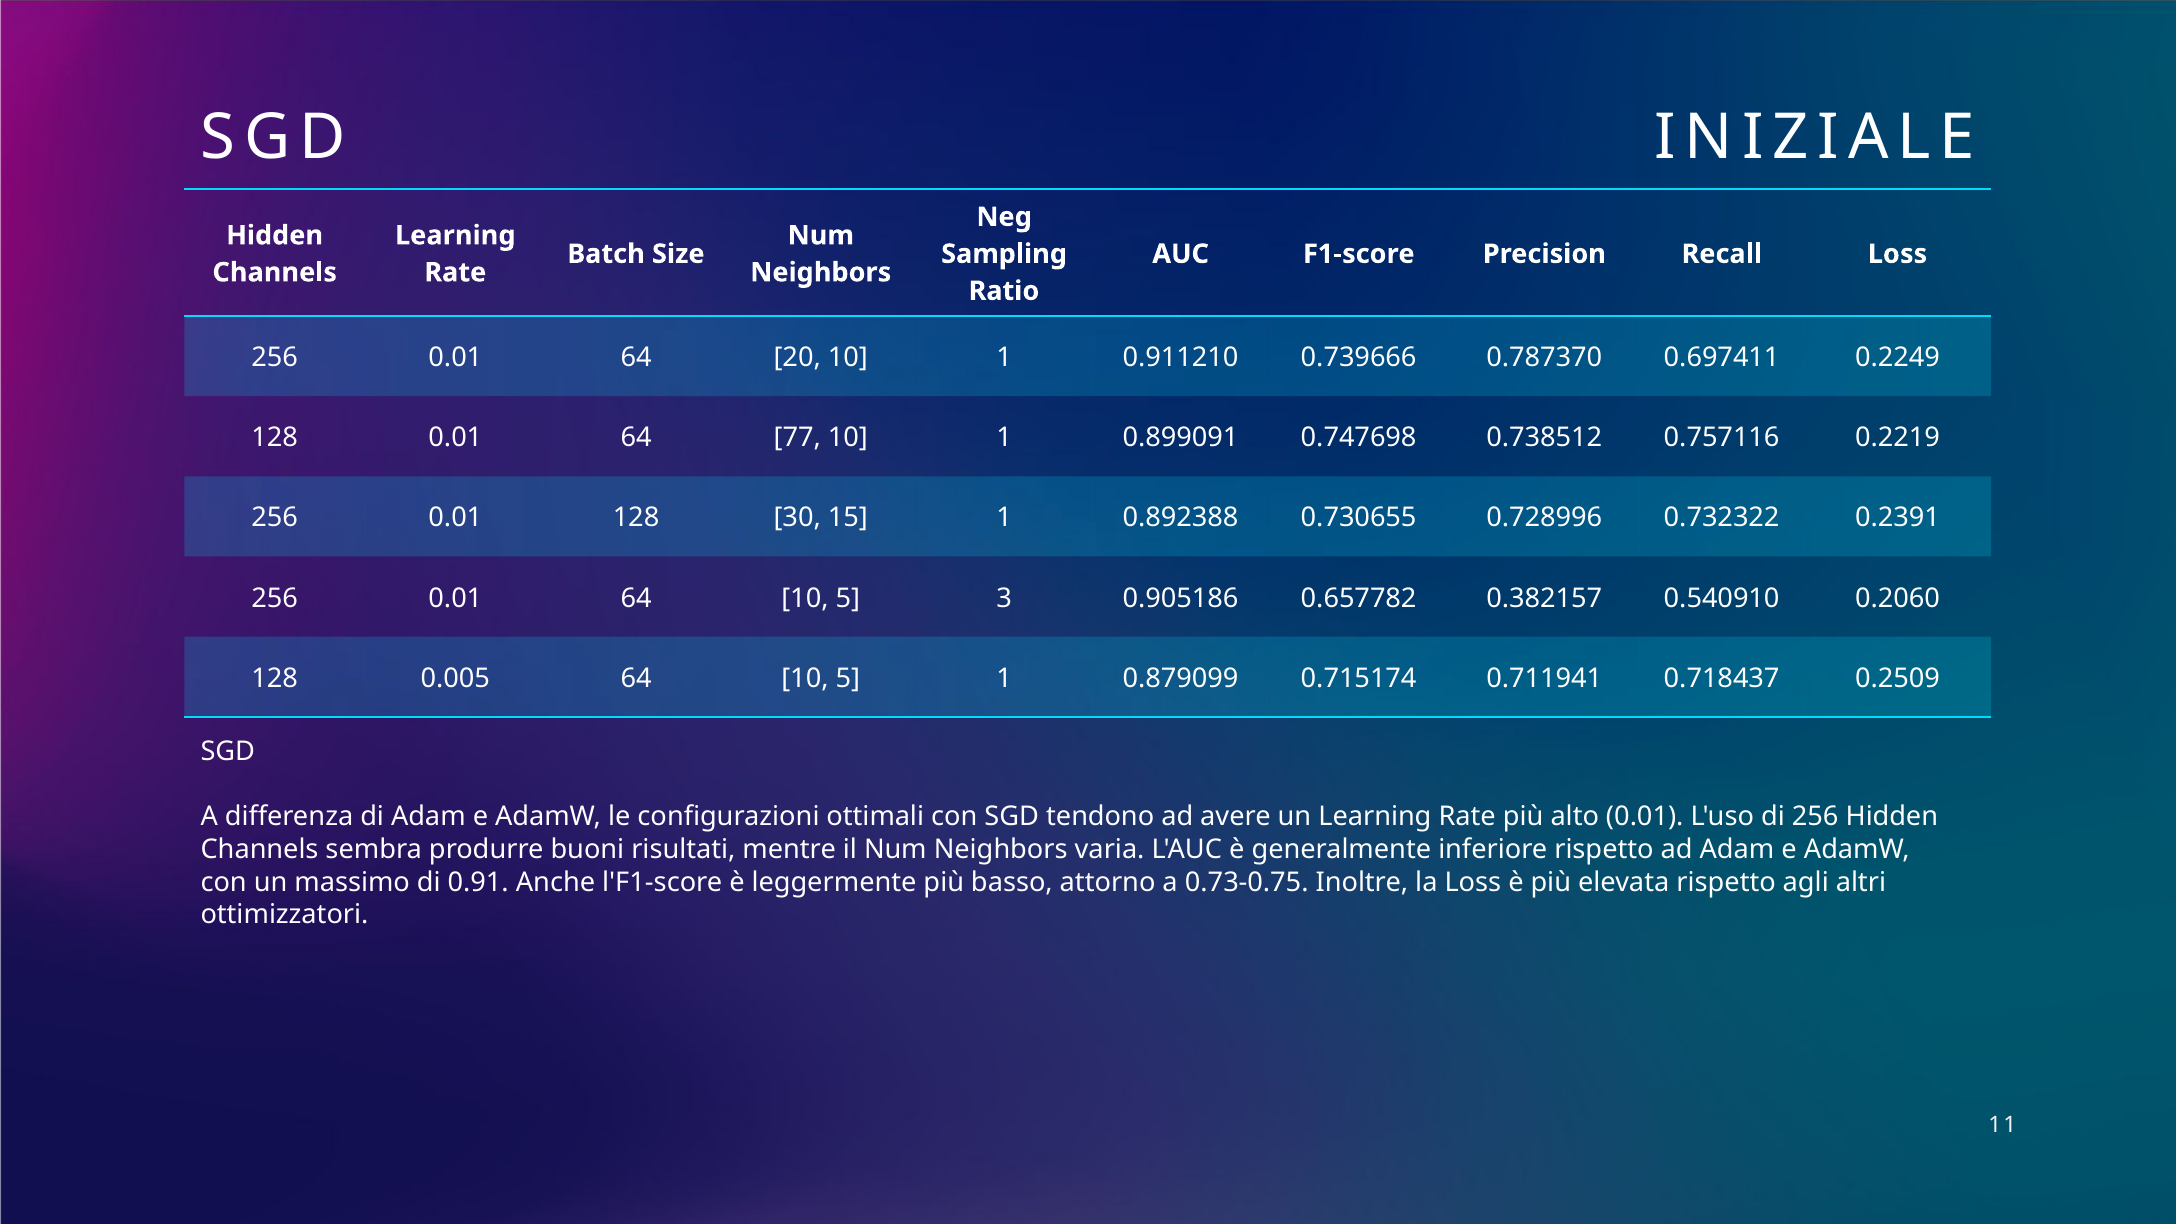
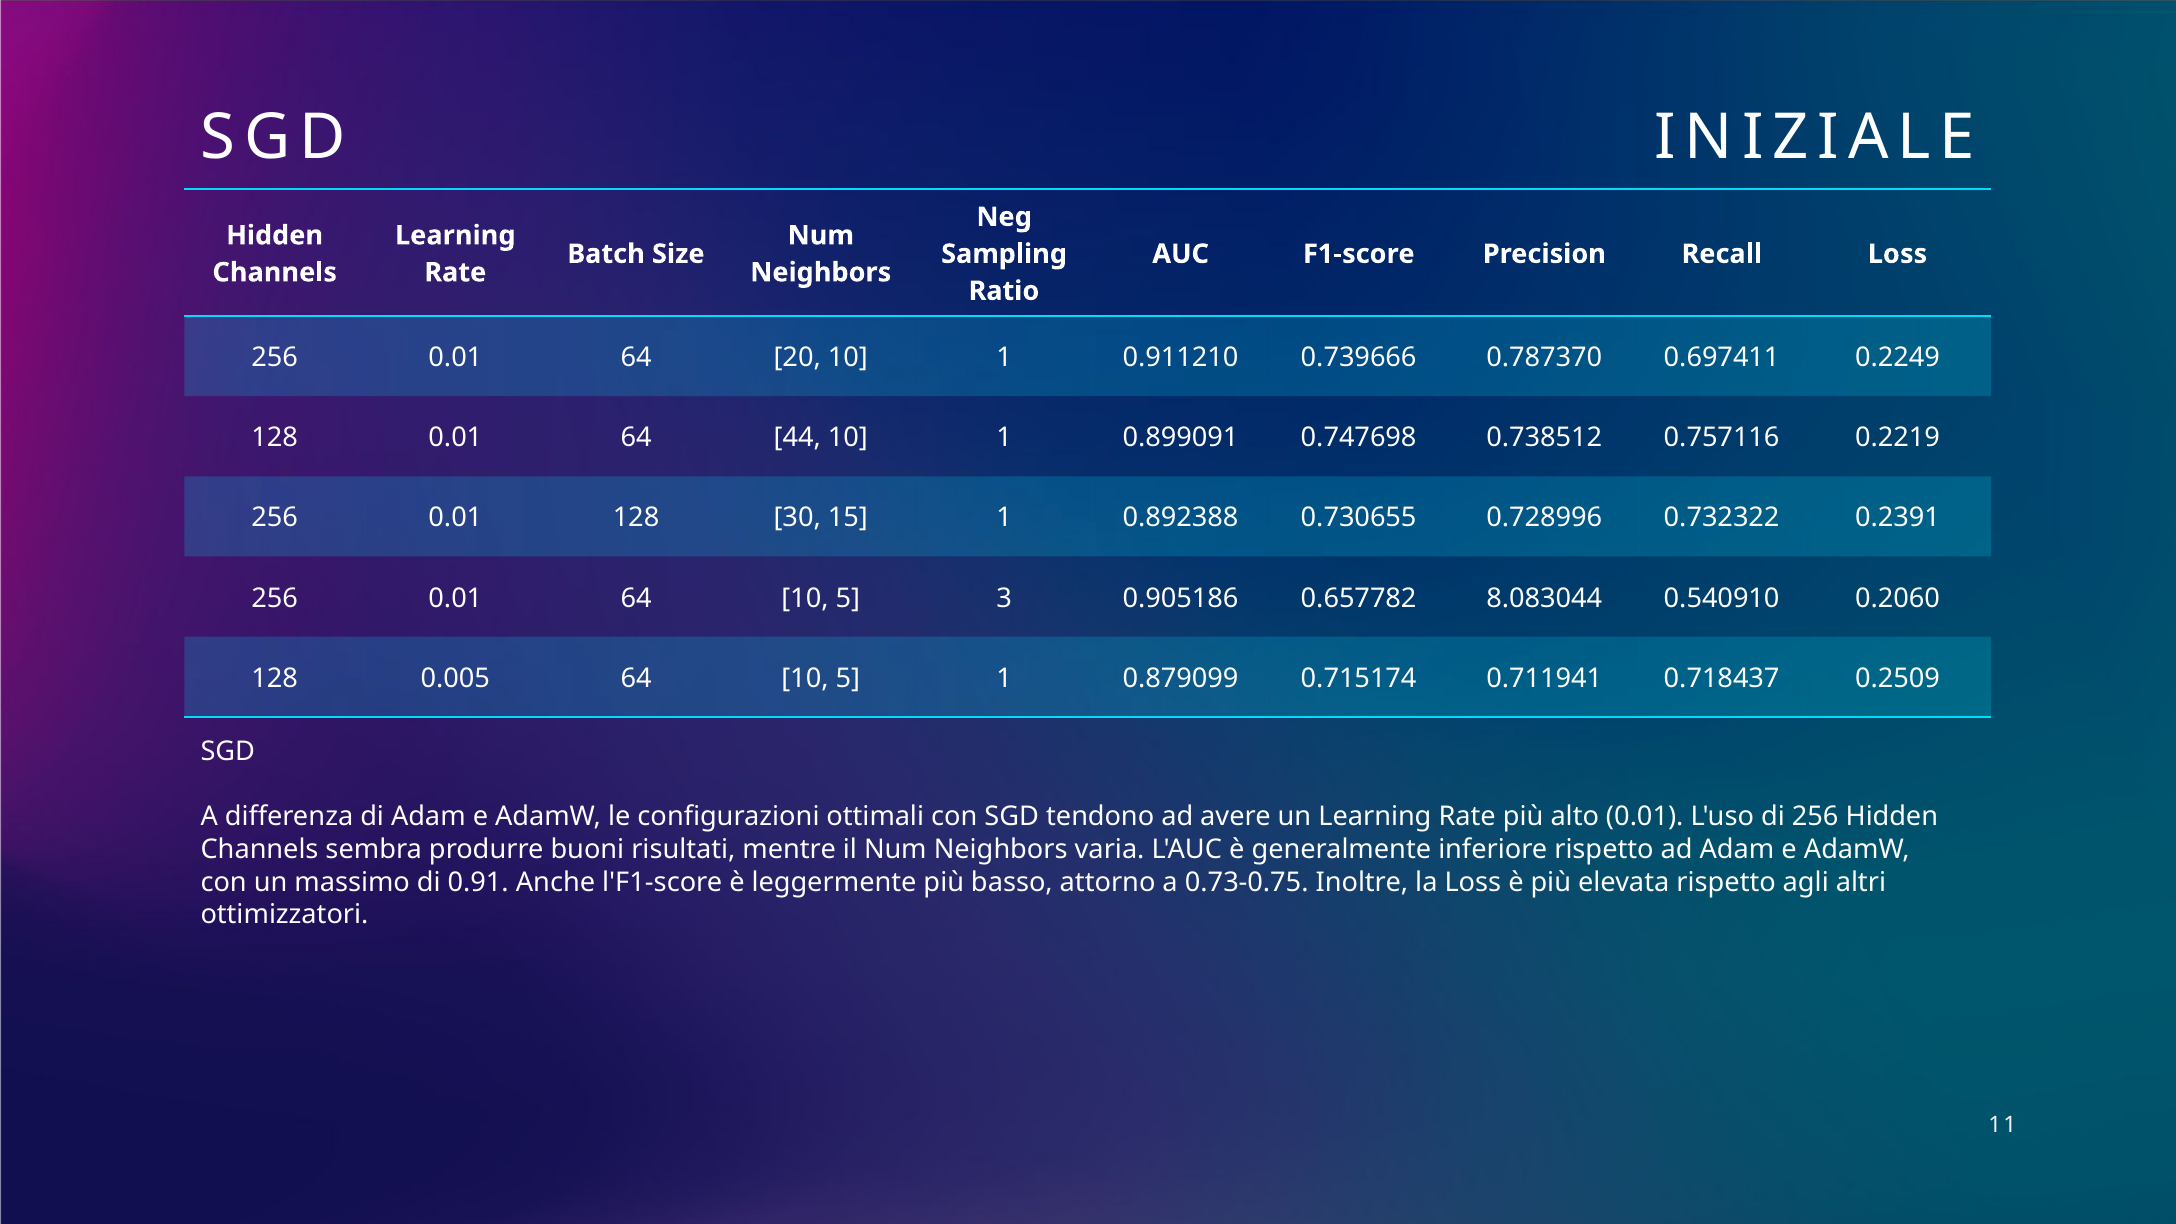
77: 77 -> 44
0.382157: 0.382157 -> 8.083044
